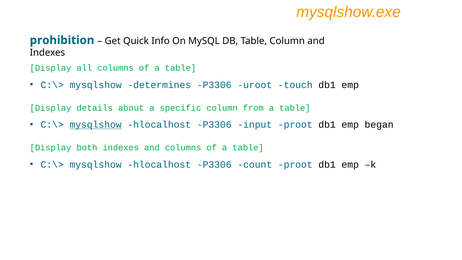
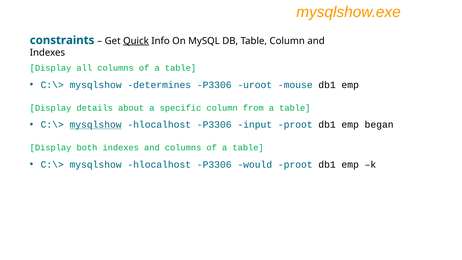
prohibition: prohibition -> constraints
Quick underline: none -> present
touch: touch -> mouse
count: count -> would
